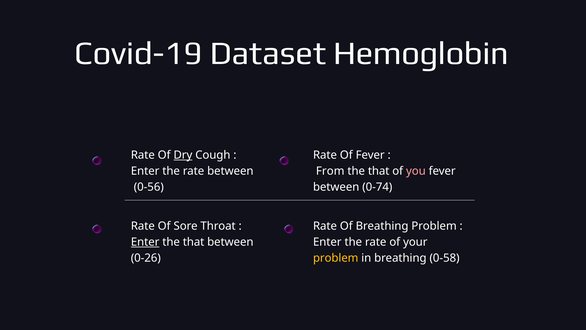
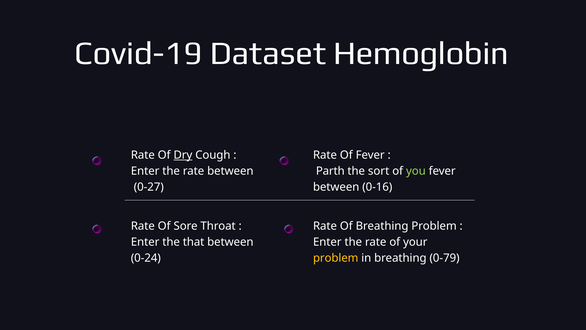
From: From -> Parth
that at (379, 171): that -> sort
you colour: pink -> light green
0-56: 0-56 -> 0-27
0-74: 0-74 -> 0-16
Enter at (145, 242) underline: present -> none
0-26: 0-26 -> 0-24
0-58: 0-58 -> 0-79
